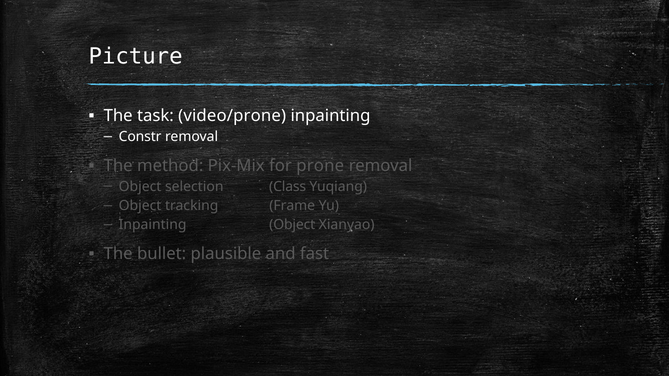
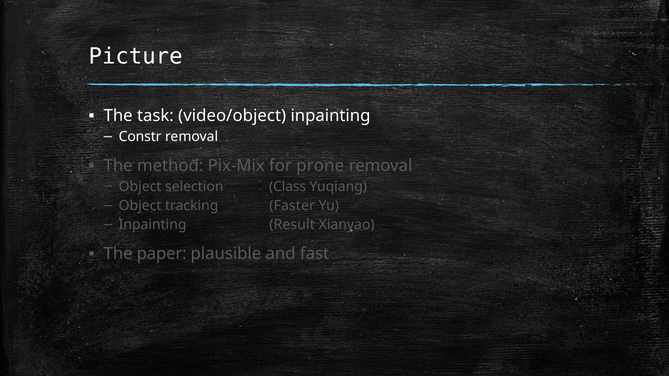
video/prone: video/prone -> video/object
Frame: Frame -> Faster
Inpainting Object: Object -> Result
bullet: bullet -> paper
